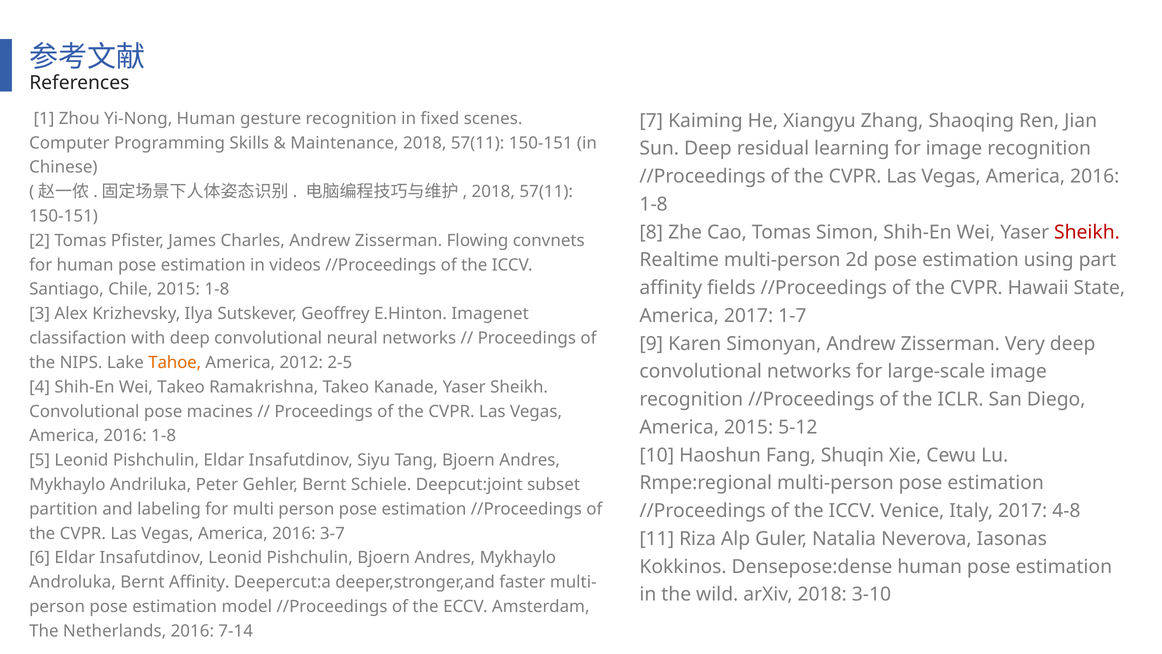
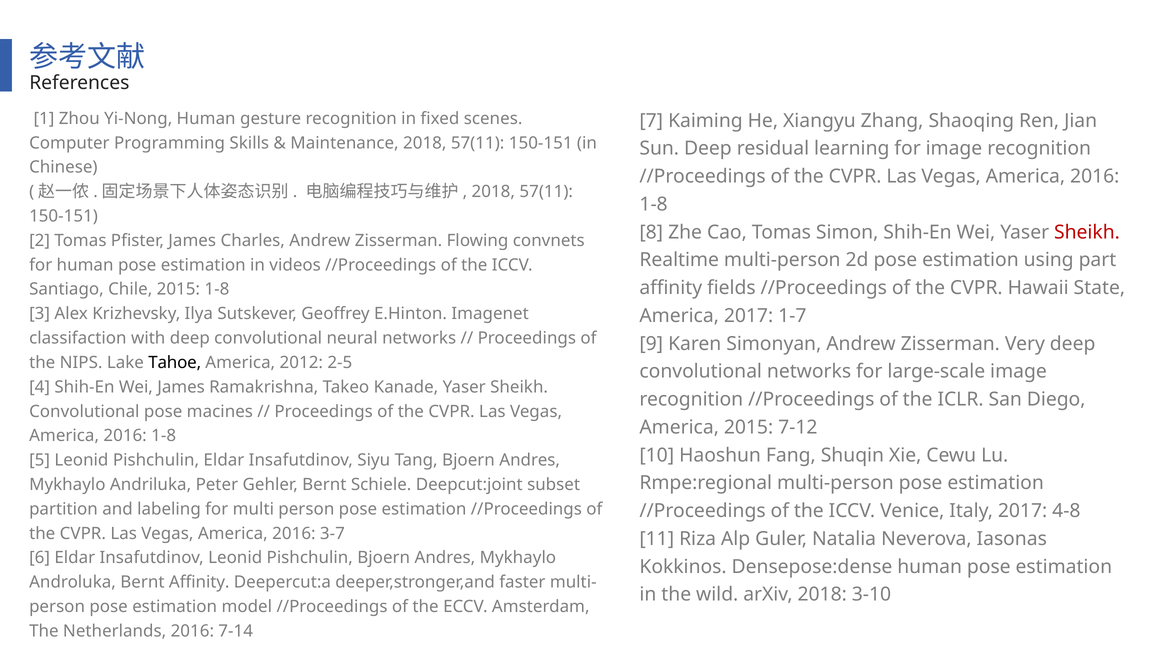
Tahoe colour: orange -> black
Wei Takeo: Takeo -> James
5-12: 5-12 -> 7-12
